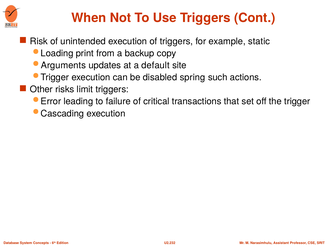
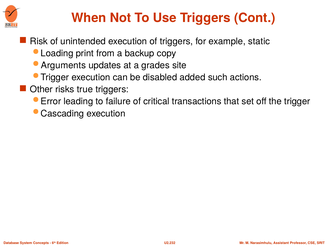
default: default -> grades
spring: spring -> added
limit: limit -> true
